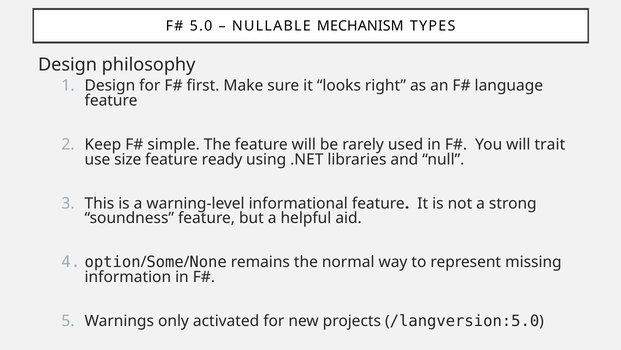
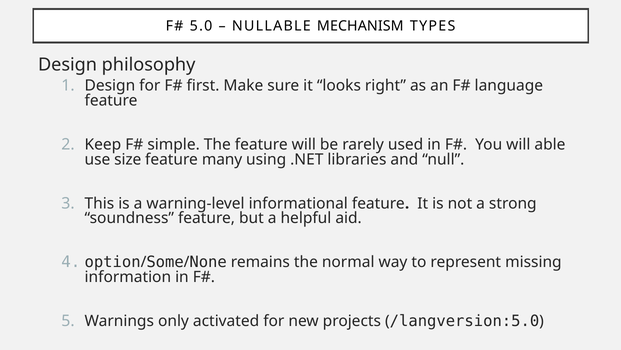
trait: trait -> able
ready: ready -> many
